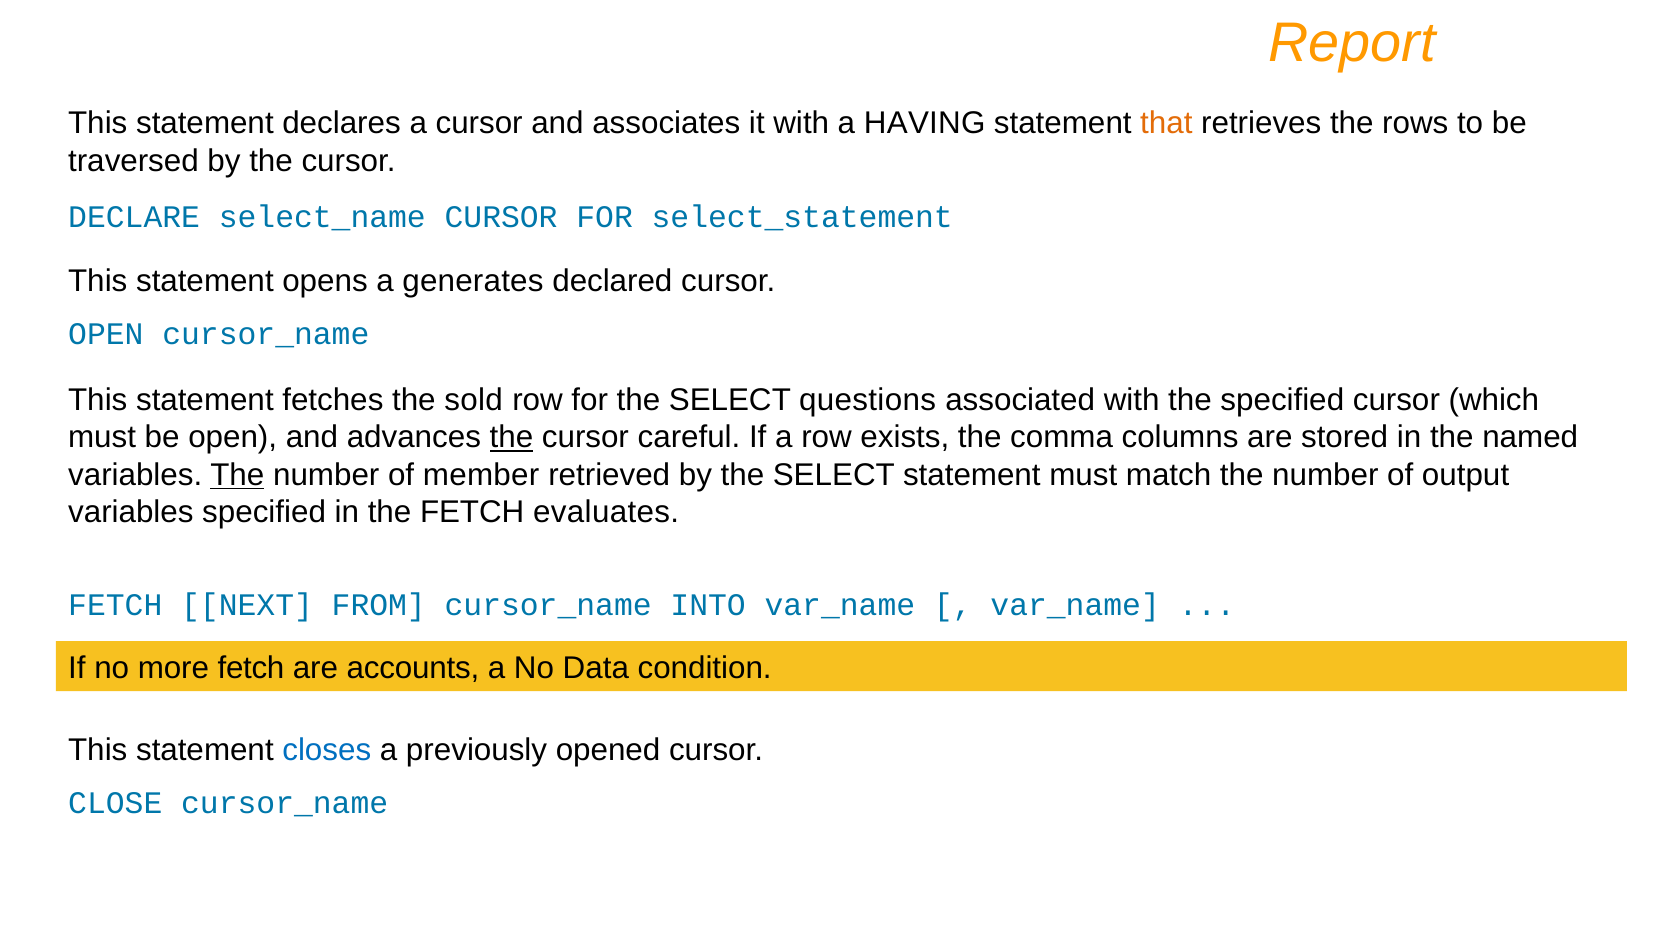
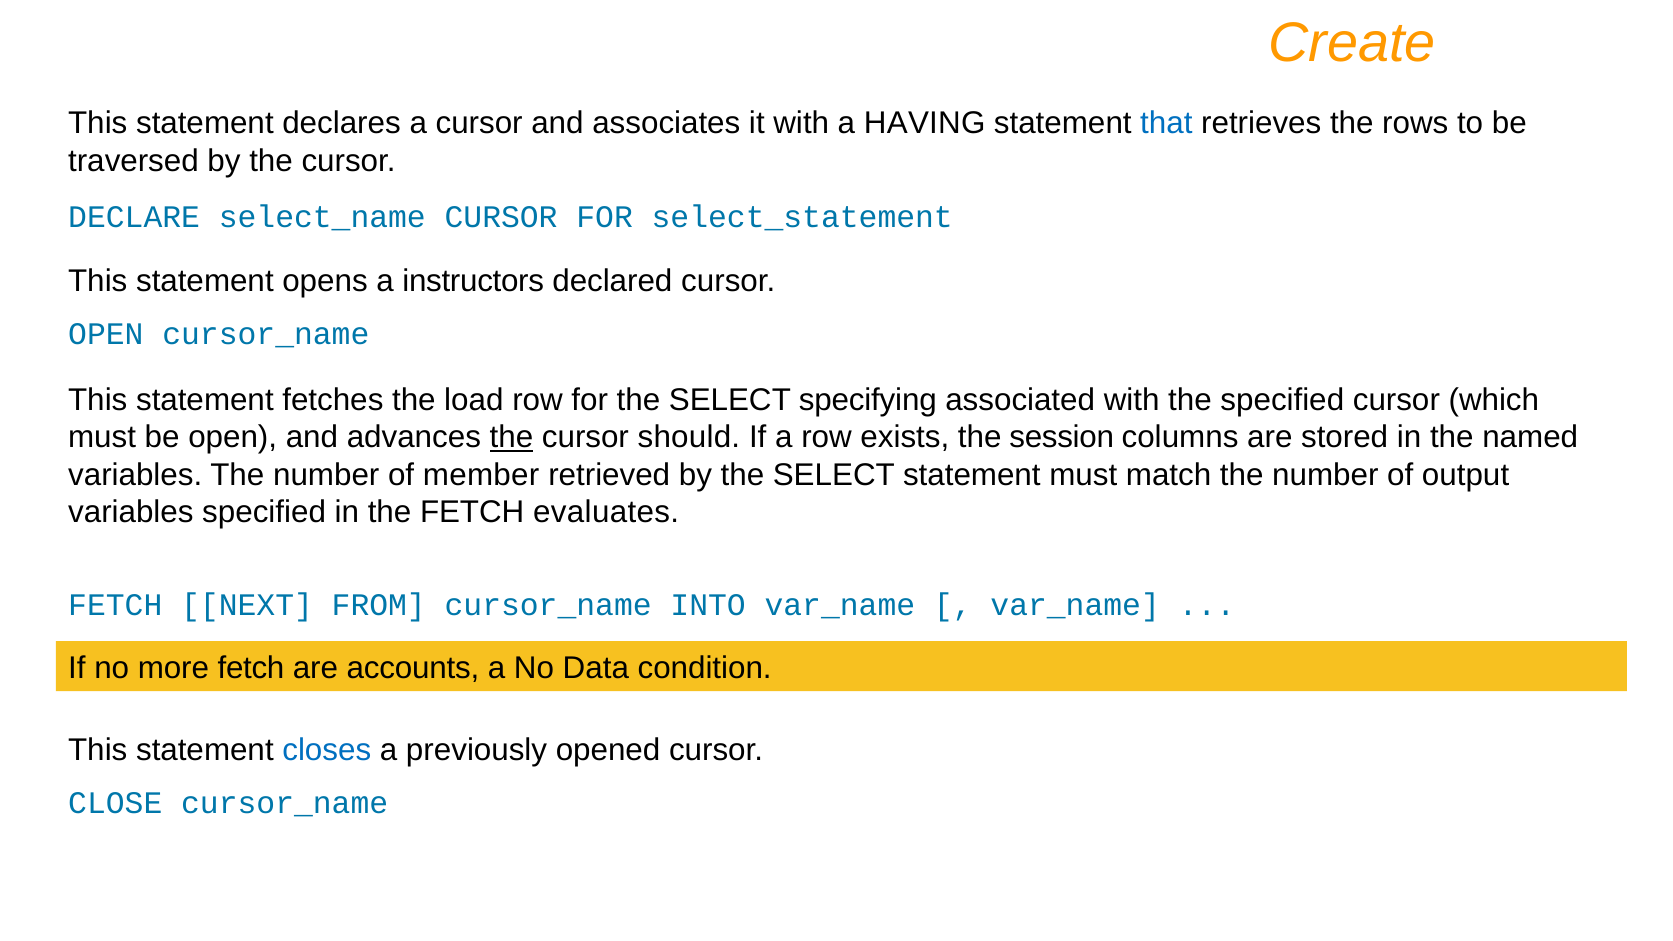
Report: Report -> Create
that colour: orange -> blue
generates: generates -> instructors
sold: sold -> load
questions: questions -> specifying
careful: careful -> should
comma: comma -> session
The at (237, 475) underline: present -> none
